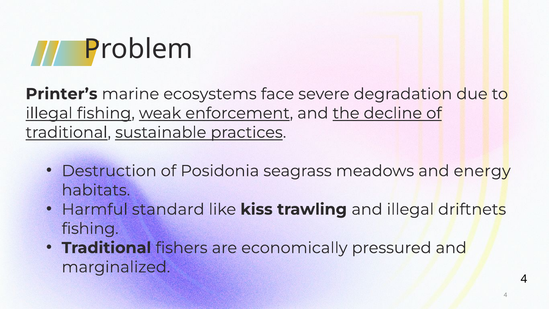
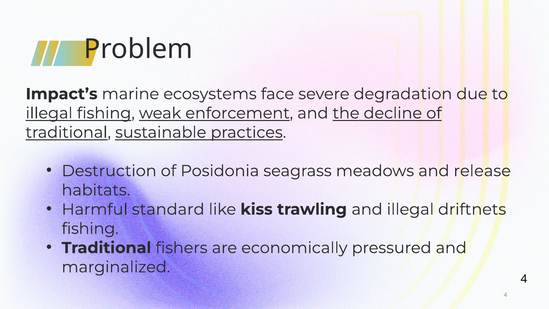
Printer’s: Printer’s -> Impact’s
energy: energy -> release
